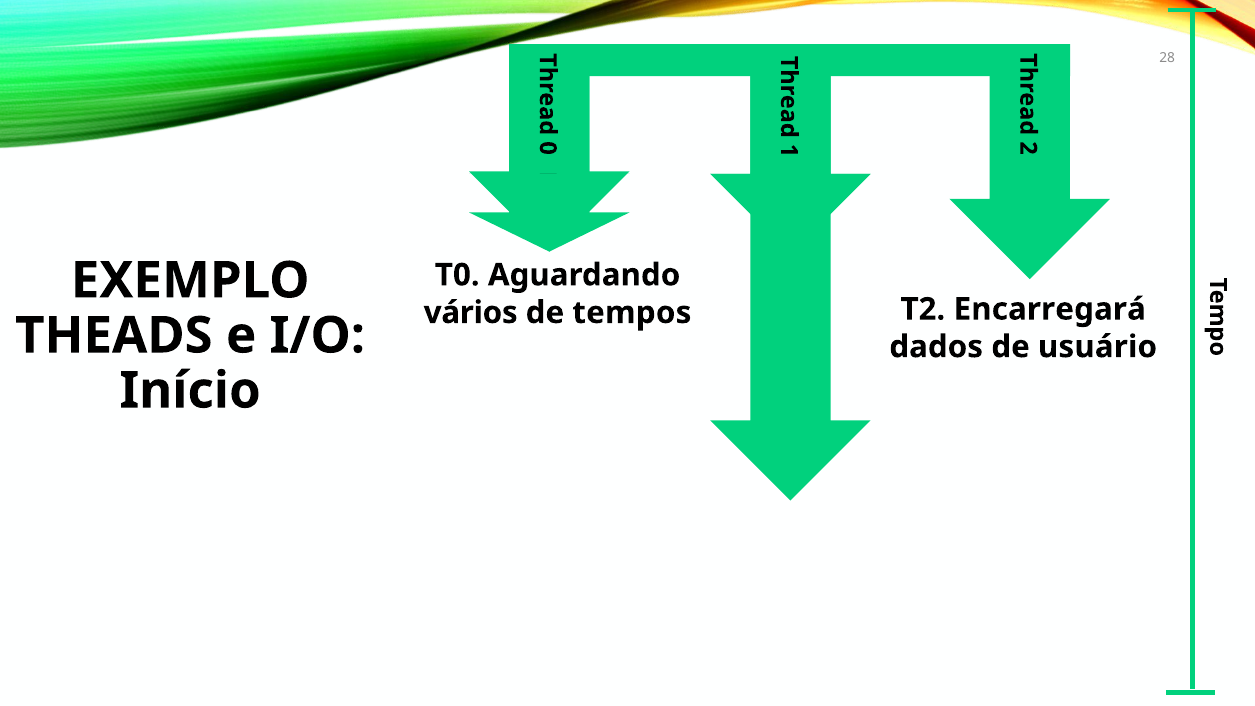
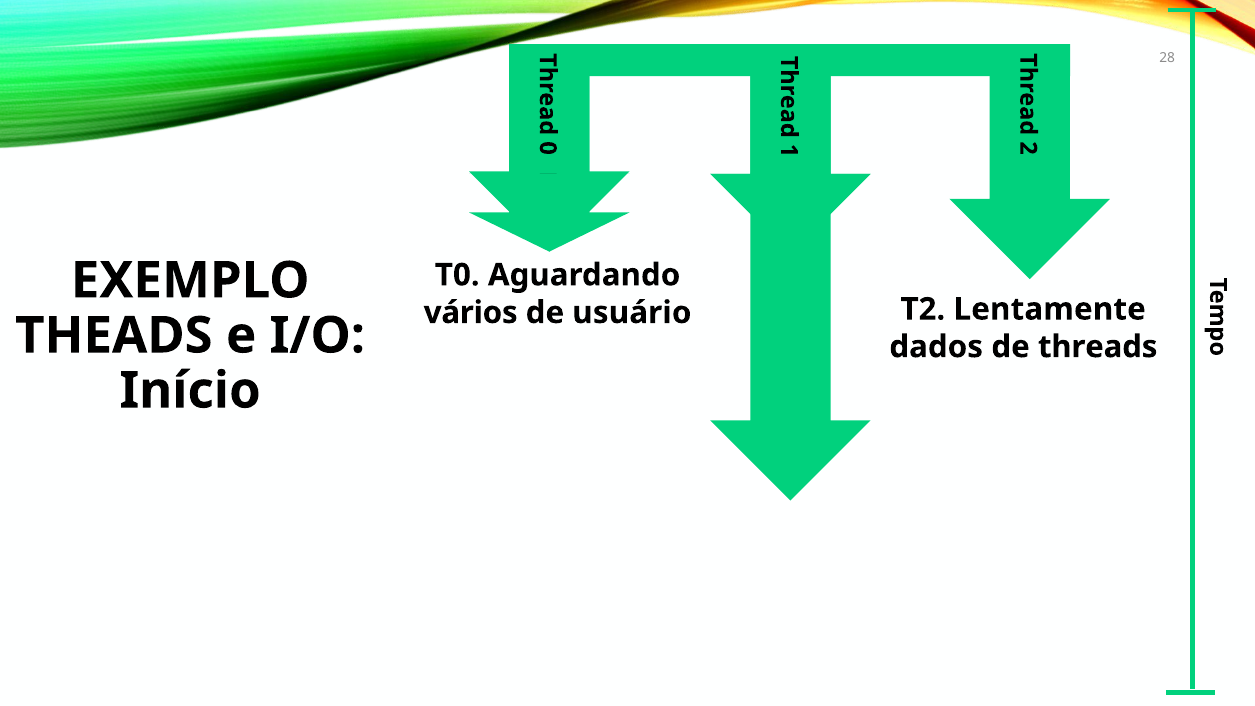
Encarregará: Encarregará -> Lentamente
tempos: tempos -> usuário
usuário: usuário -> threads
